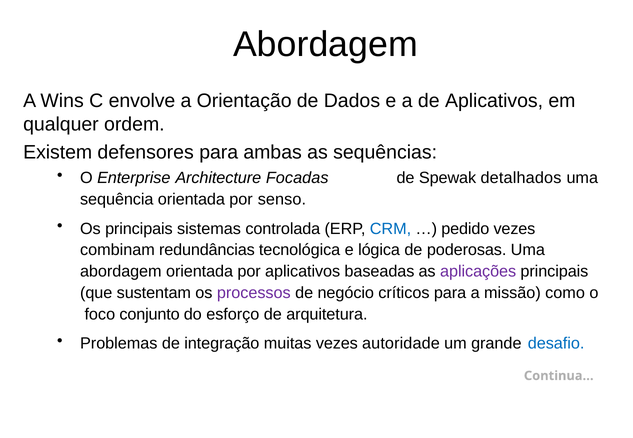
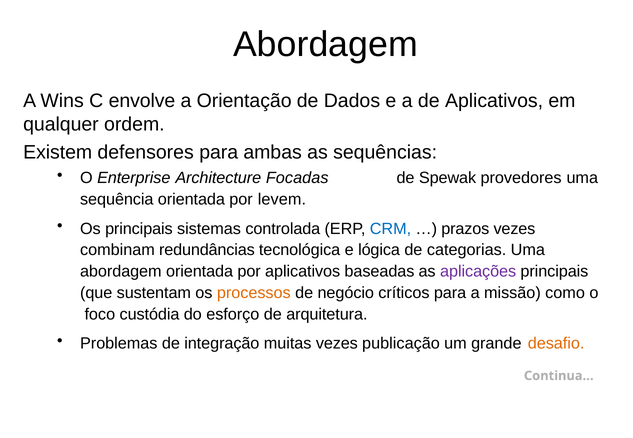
detalhados: detalhados -> provedores
senso: senso -> levem
pedido: pedido -> prazos
poderosas: poderosas -> categorias
processos colour: purple -> orange
conjunto: conjunto -> custódia
autoridade: autoridade -> publicação
desafio colour: blue -> orange
